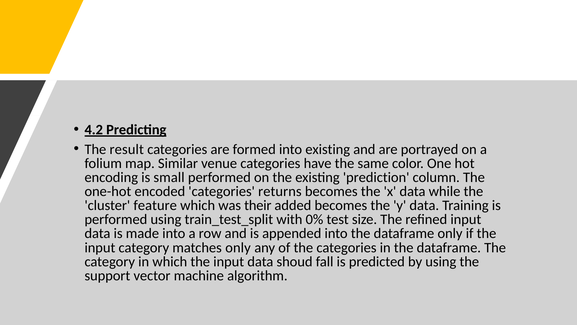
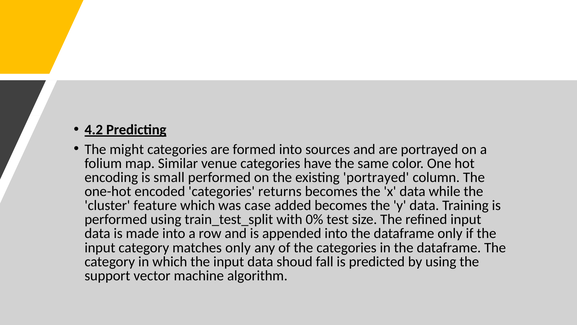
result: result -> might
into existing: existing -> sources
existing prediction: prediction -> portrayed
their: their -> case
